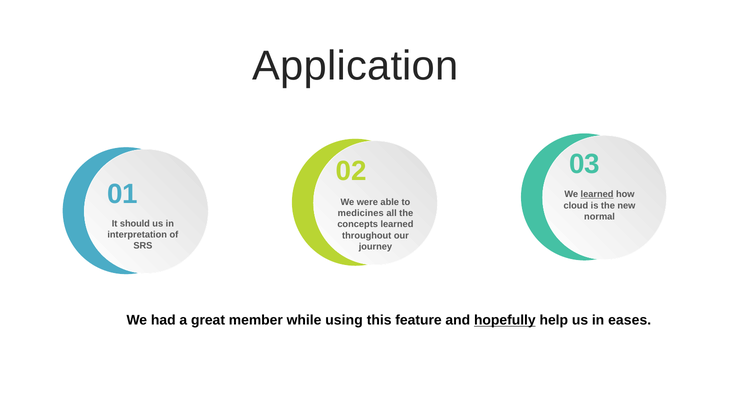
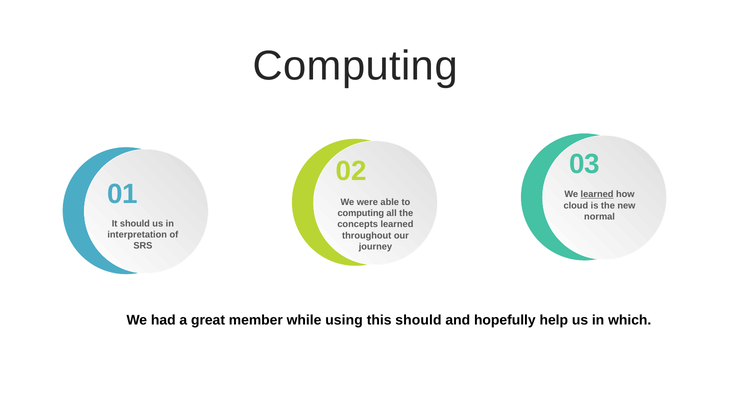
Application at (355, 66): Application -> Computing
medicines at (361, 213): medicines -> computing
this feature: feature -> should
hopefully underline: present -> none
eases: eases -> which
